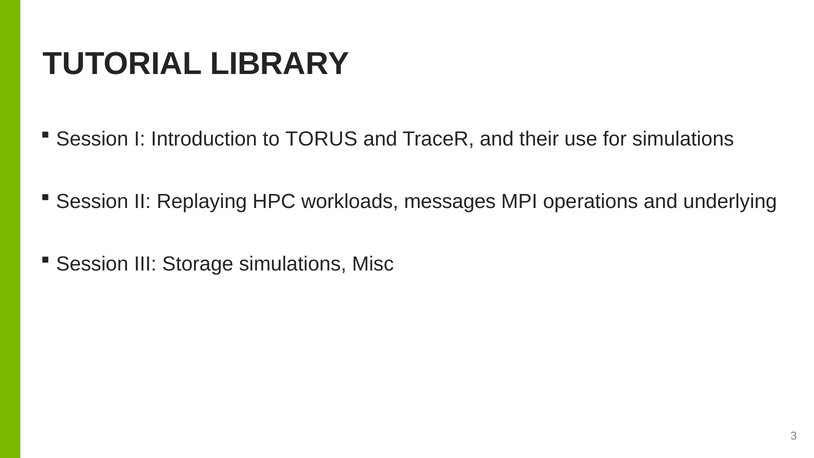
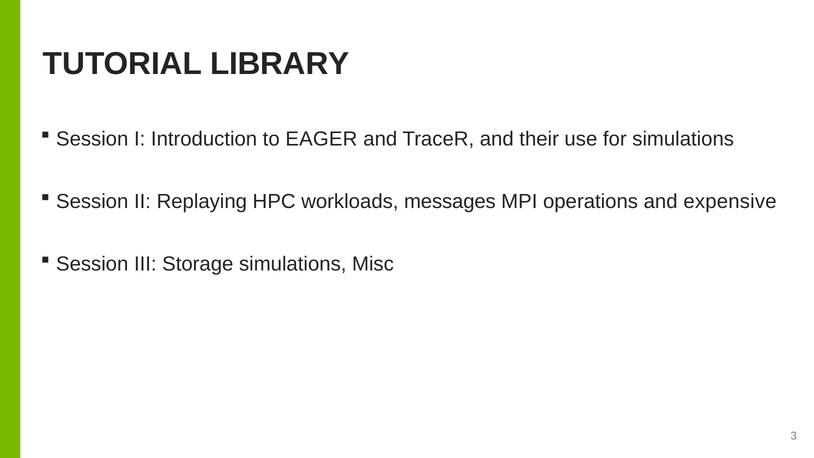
TORUS: TORUS -> EAGER
underlying: underlying -> expensive
